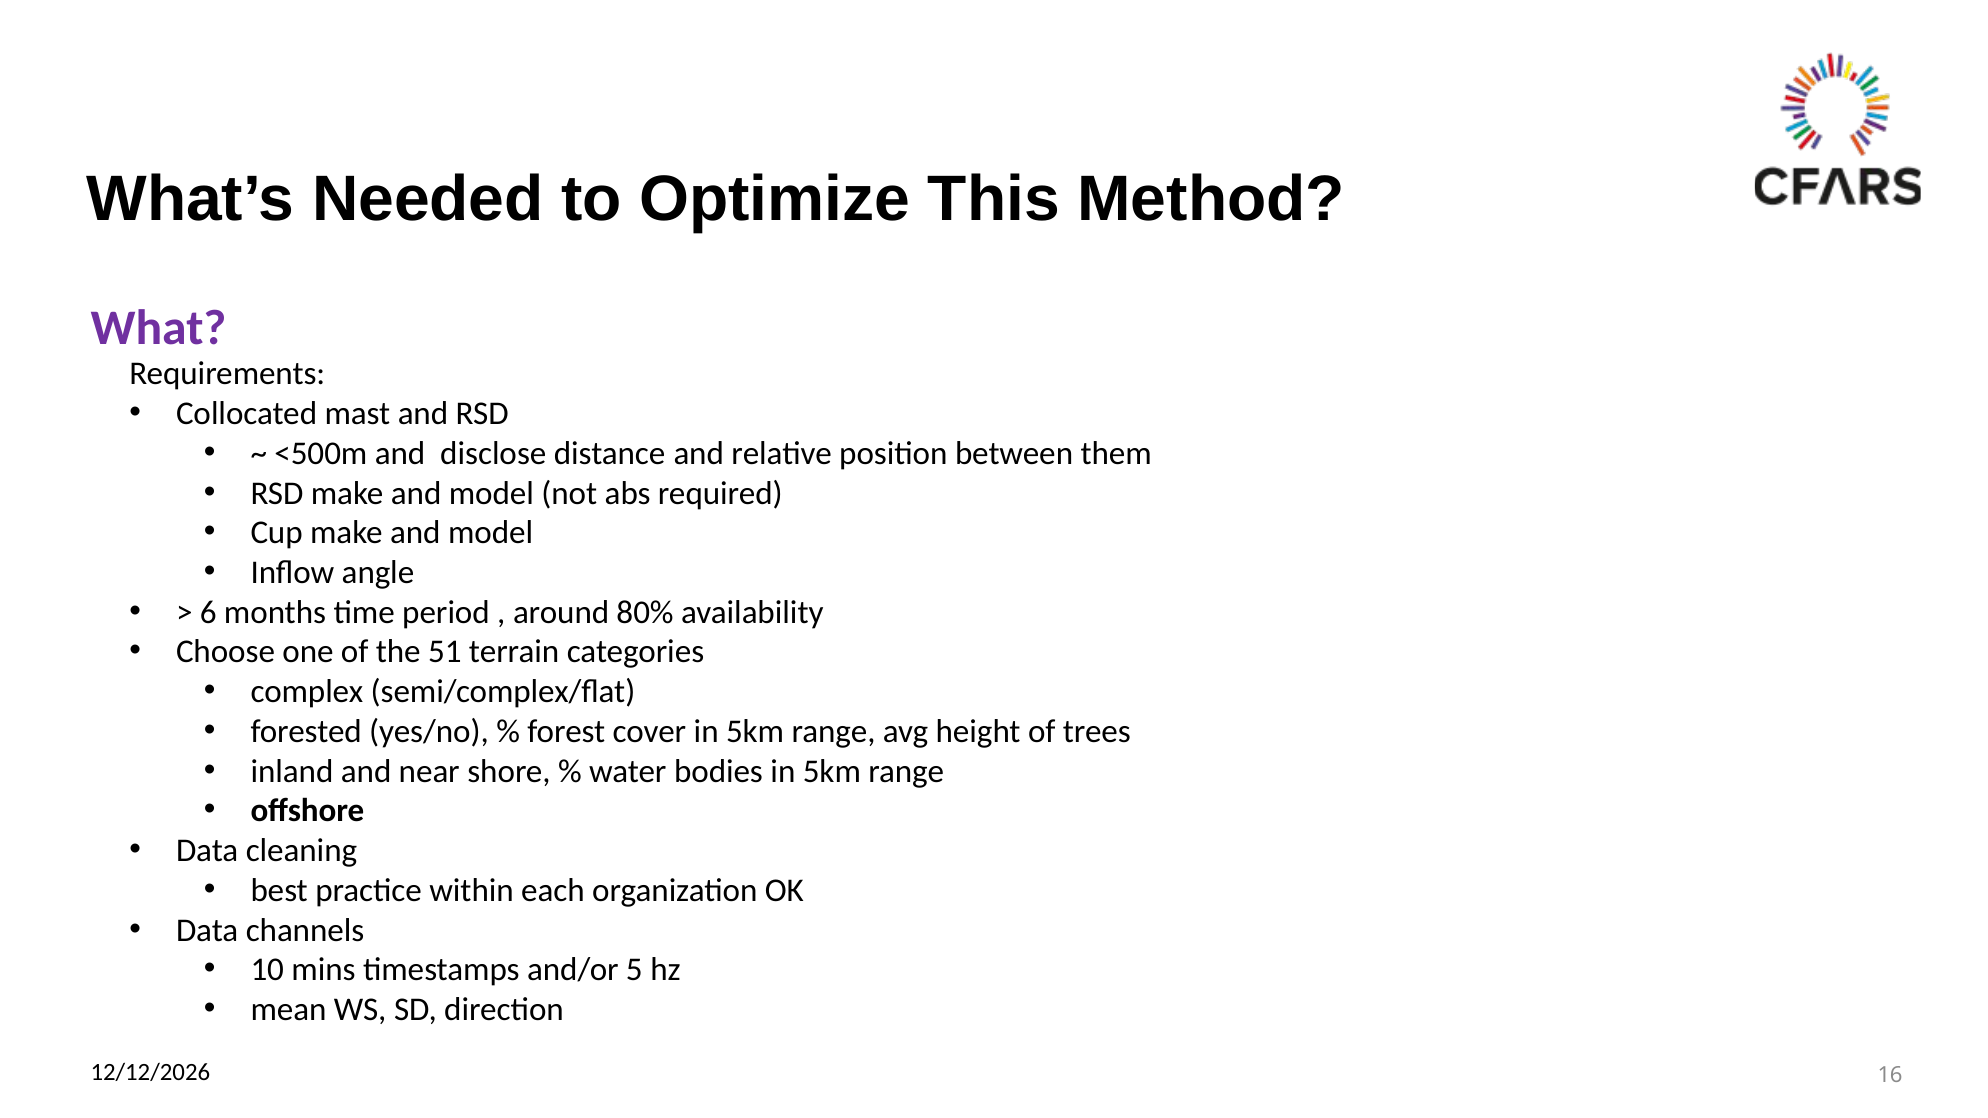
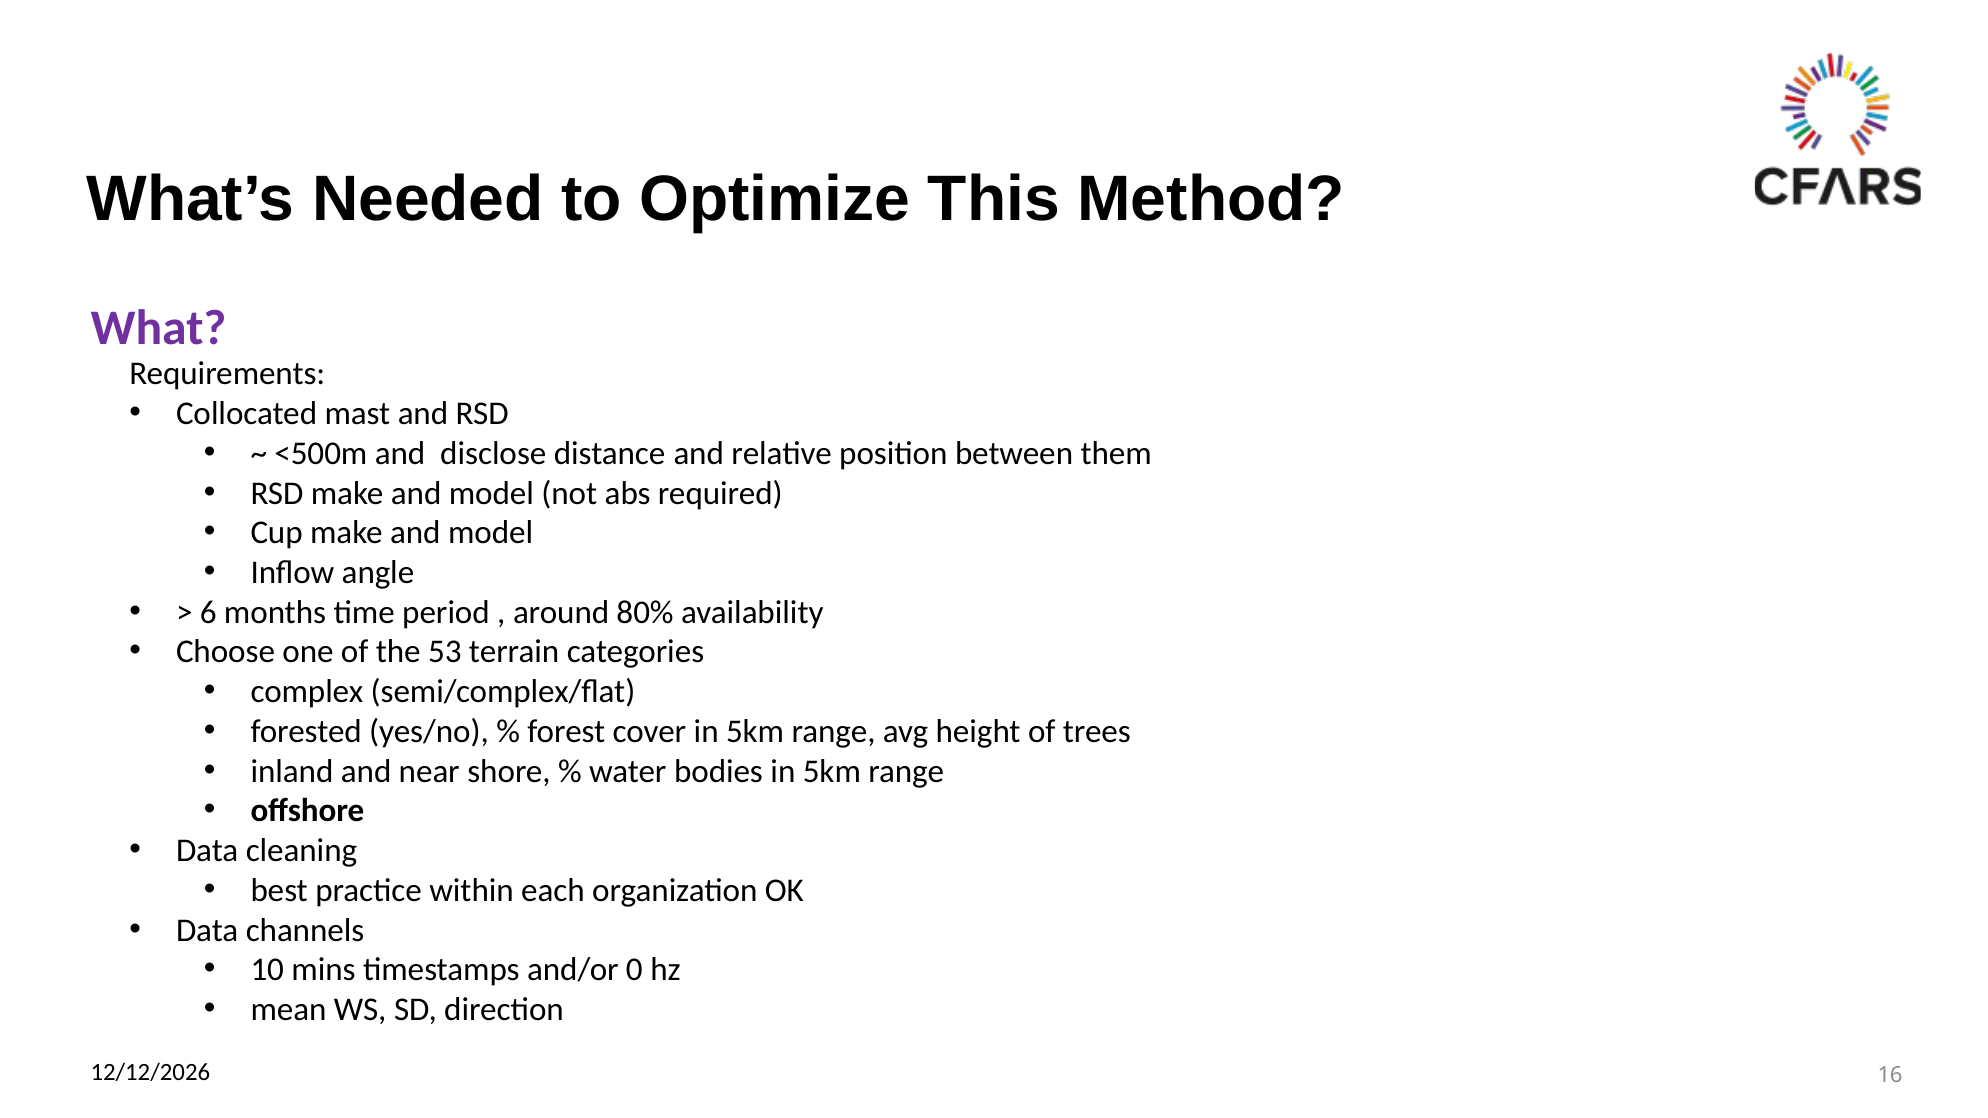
51: 51 -> 53
5: 5 -> 0
